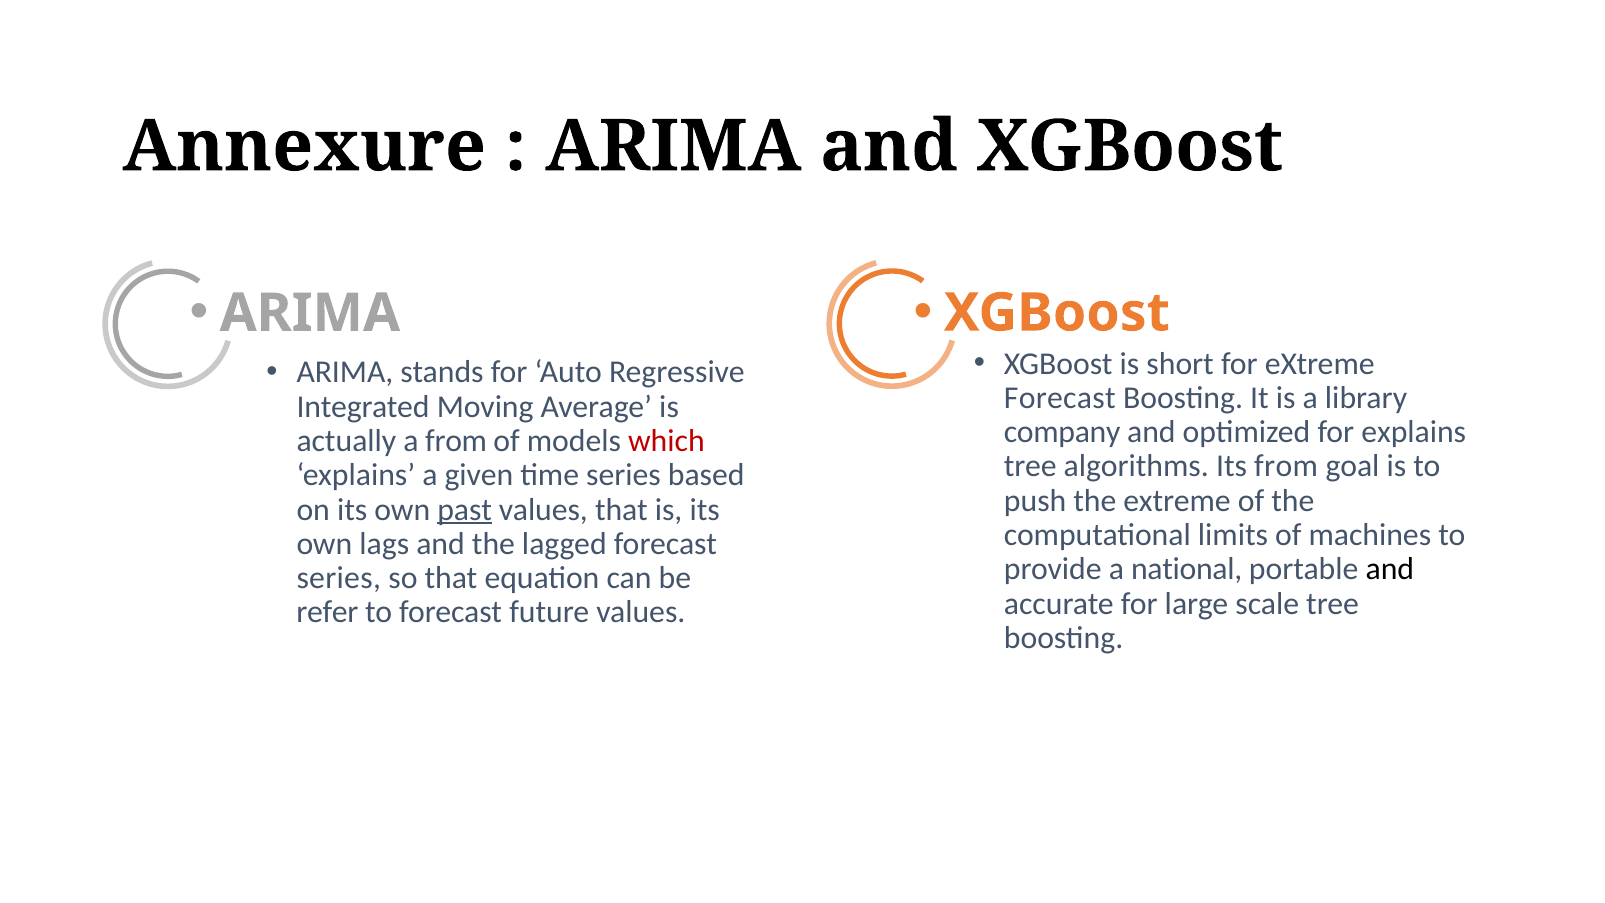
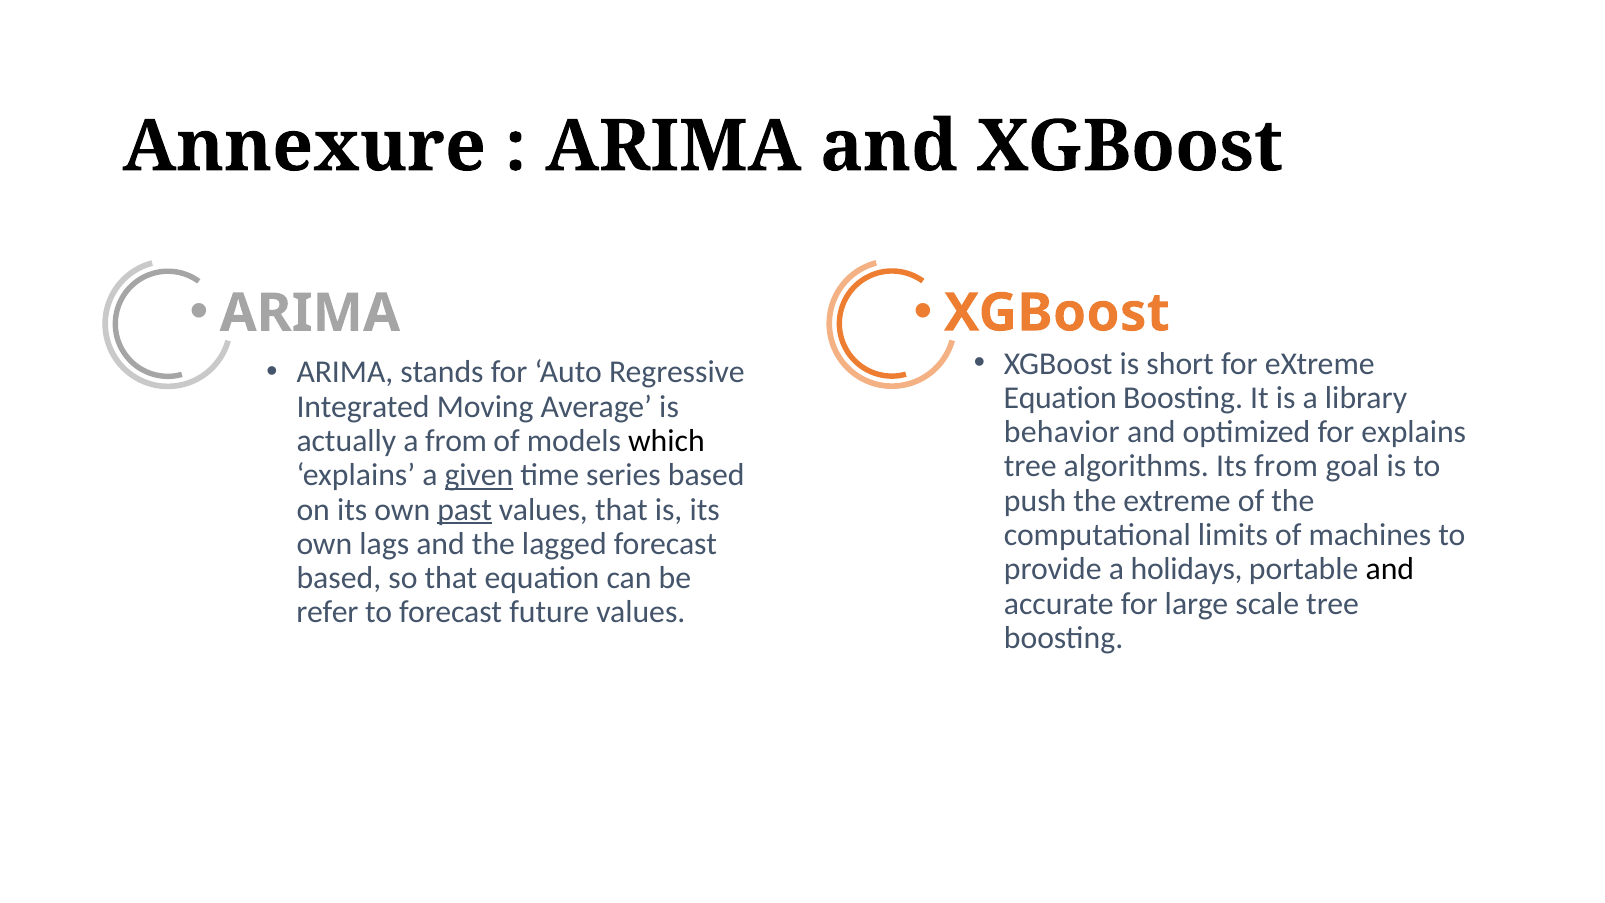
Forecast at (1060, 398): Forecast -> Equation
company: company -> behavior
which colour: red -> black
given underline: none -> present
national: national -> holidays
series at (339, 578): series -> based
